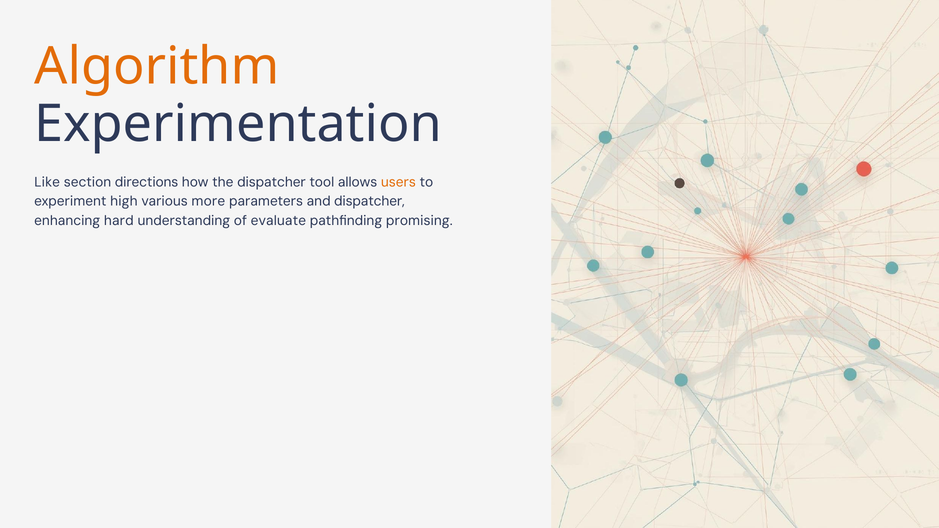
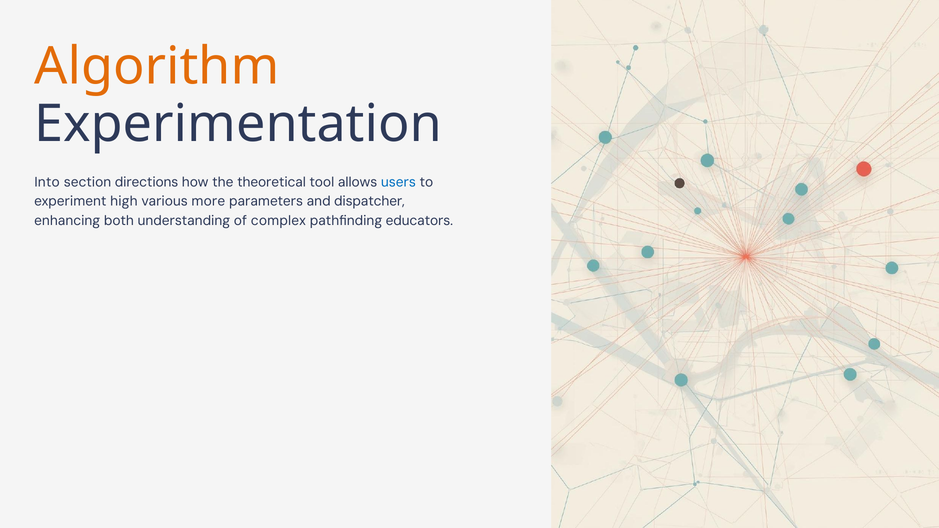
Like: Like -> Into
the dispatcher: dispatcher -> theoretical
users colour: orange -> blue
hard: hard -> both
evaluate: evaluate -> complex
promising: promising -> educators
